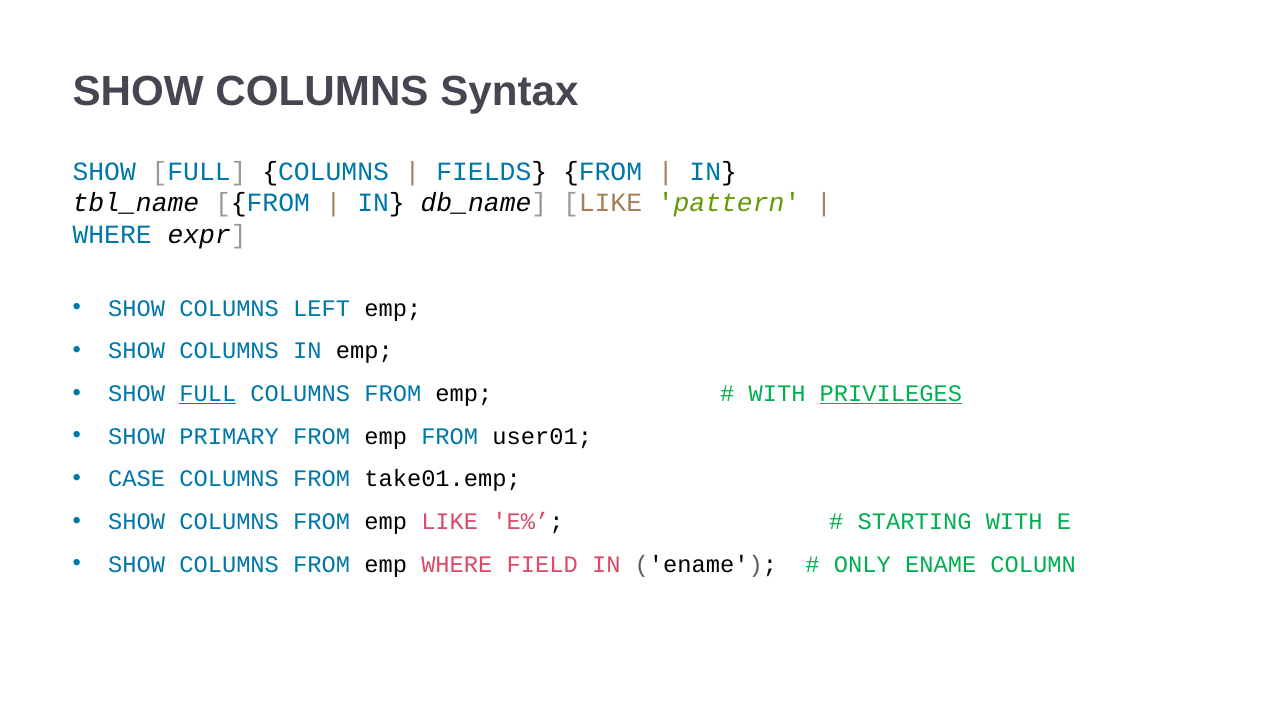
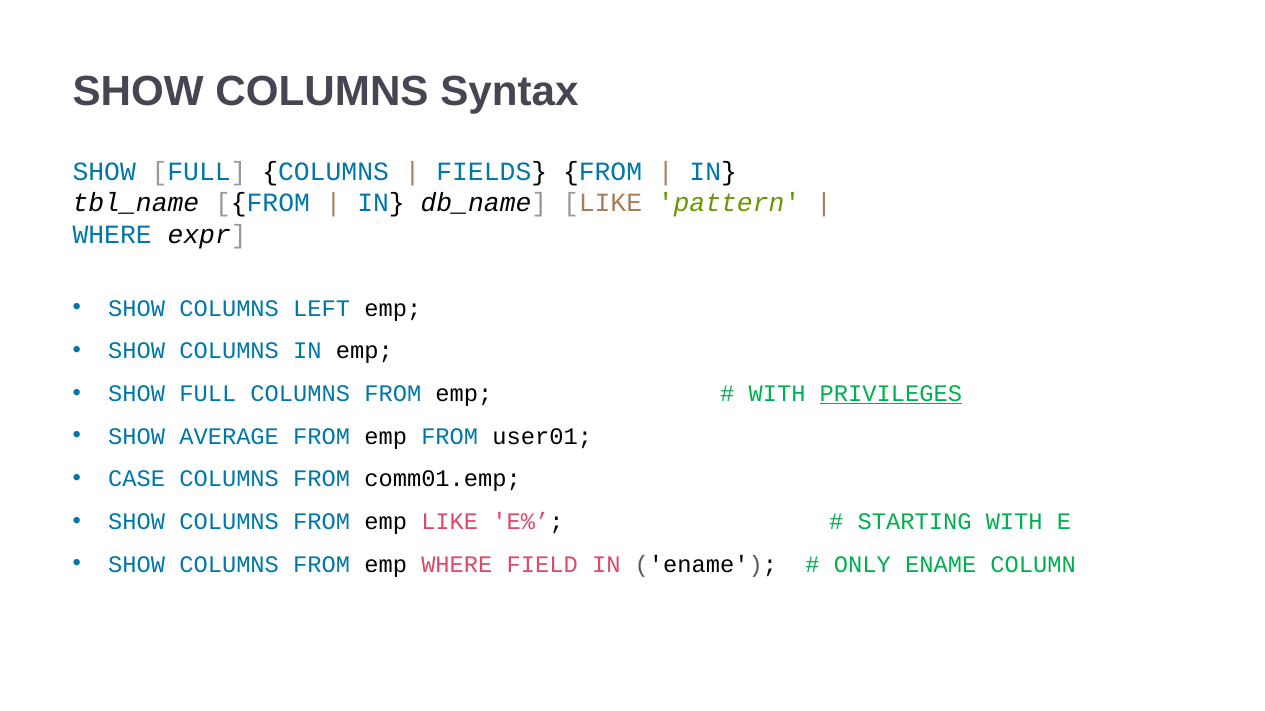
FULL at (208, 394) underline: present -> none
PRIMARY: PRIMARY -> AVERAGE
take01.emp: take01.emp -> comm01.emp
